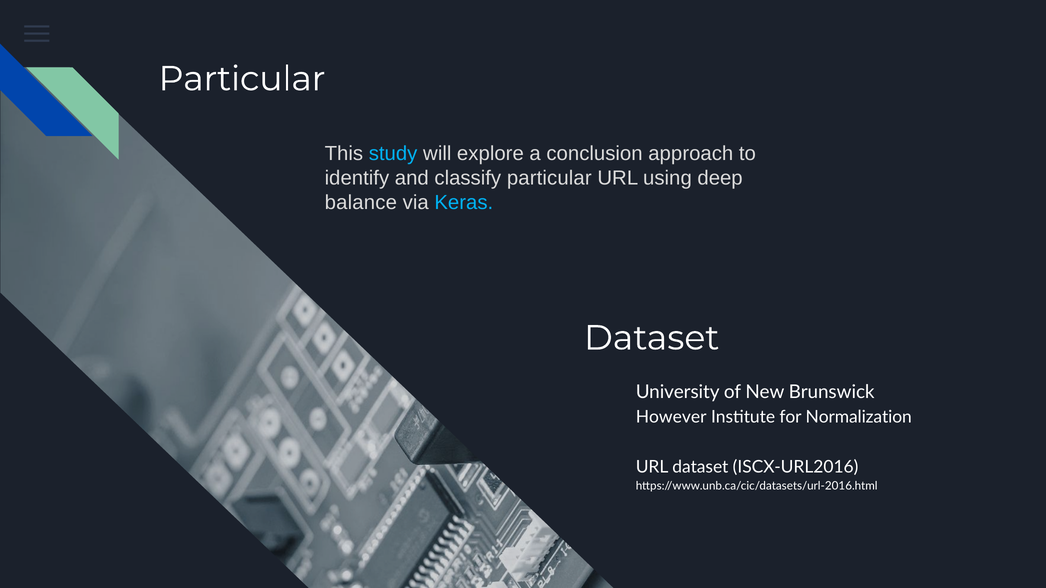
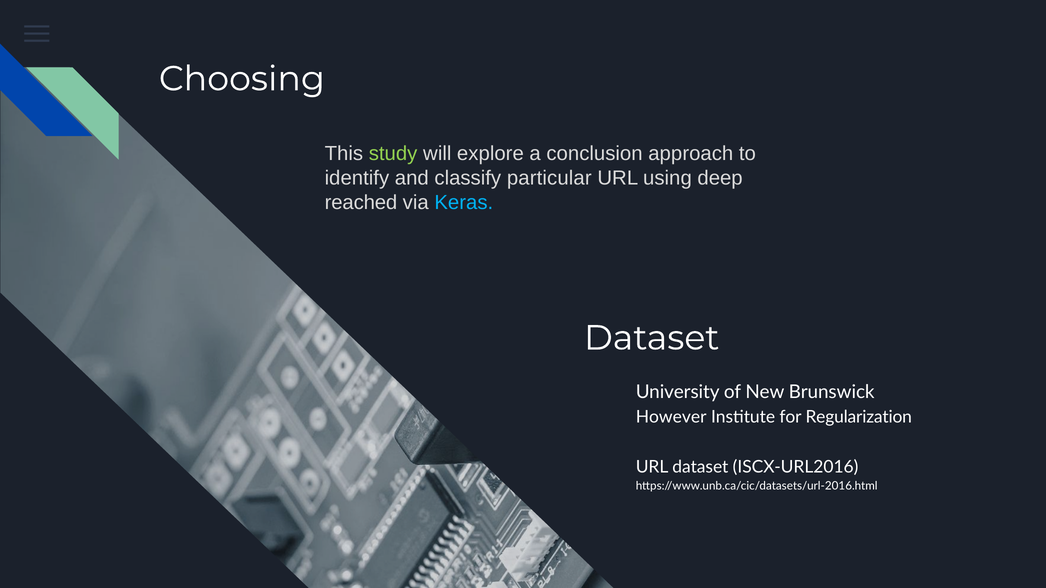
Particular at (242, 79): Particular -> Choosing
study colour: light blue -> light green
balance: balance -> reached
Normalization: Normalization -> Regularization
